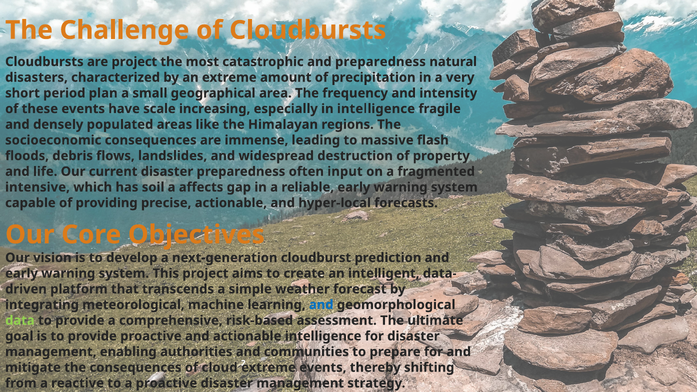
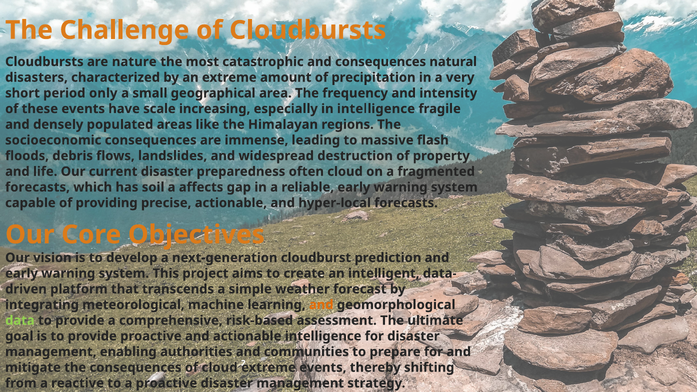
are project: project -> nature
and preparedness: preparedness -> consequences
plan: plan -> only
often input: input -> cloud
intensive at (37, 187): intensive -> forecasts
and at (321, 305) colour: blue -> orange
